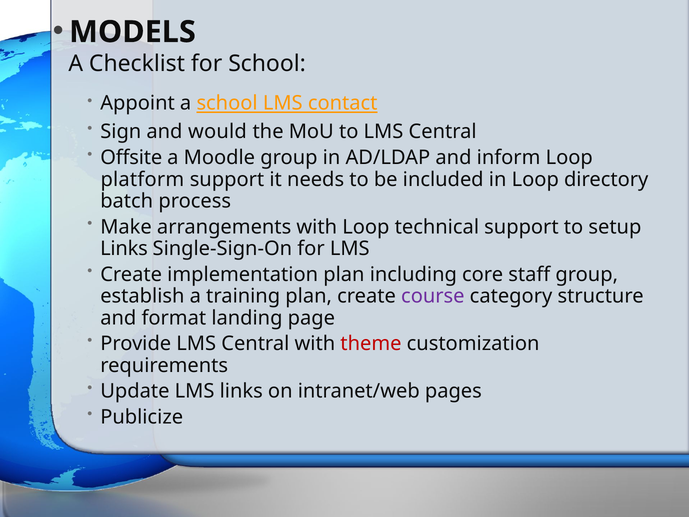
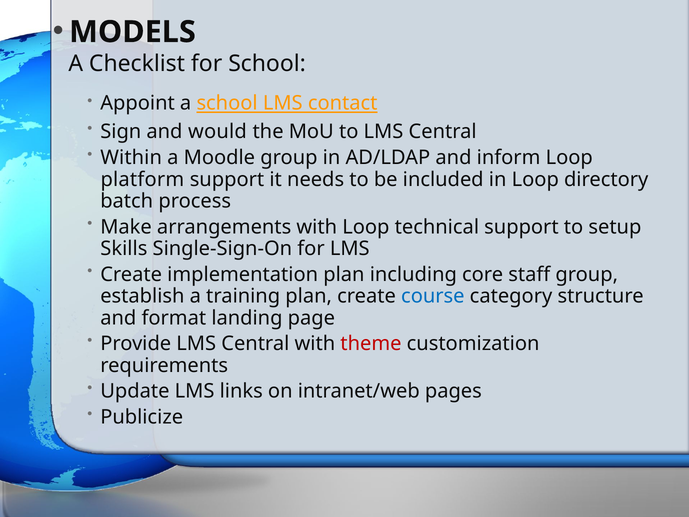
Offsite: Offsite -> Within
Links at (124, 249): Links -> Skills
course colour: purple -> blue
